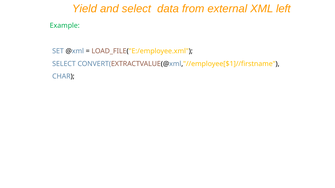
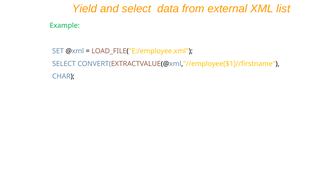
left: left -> list
